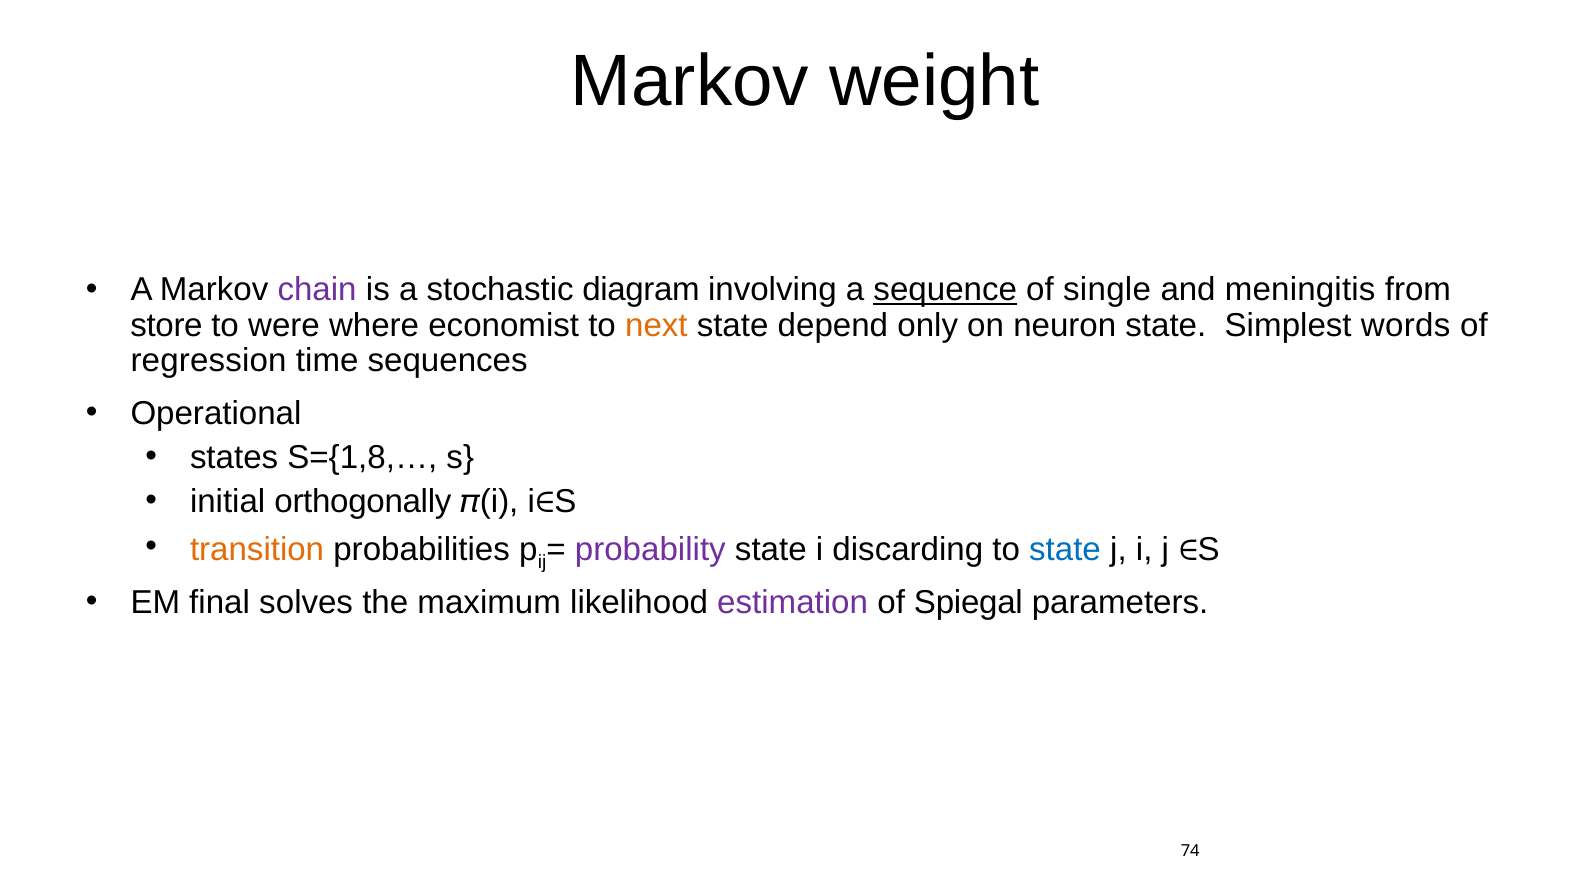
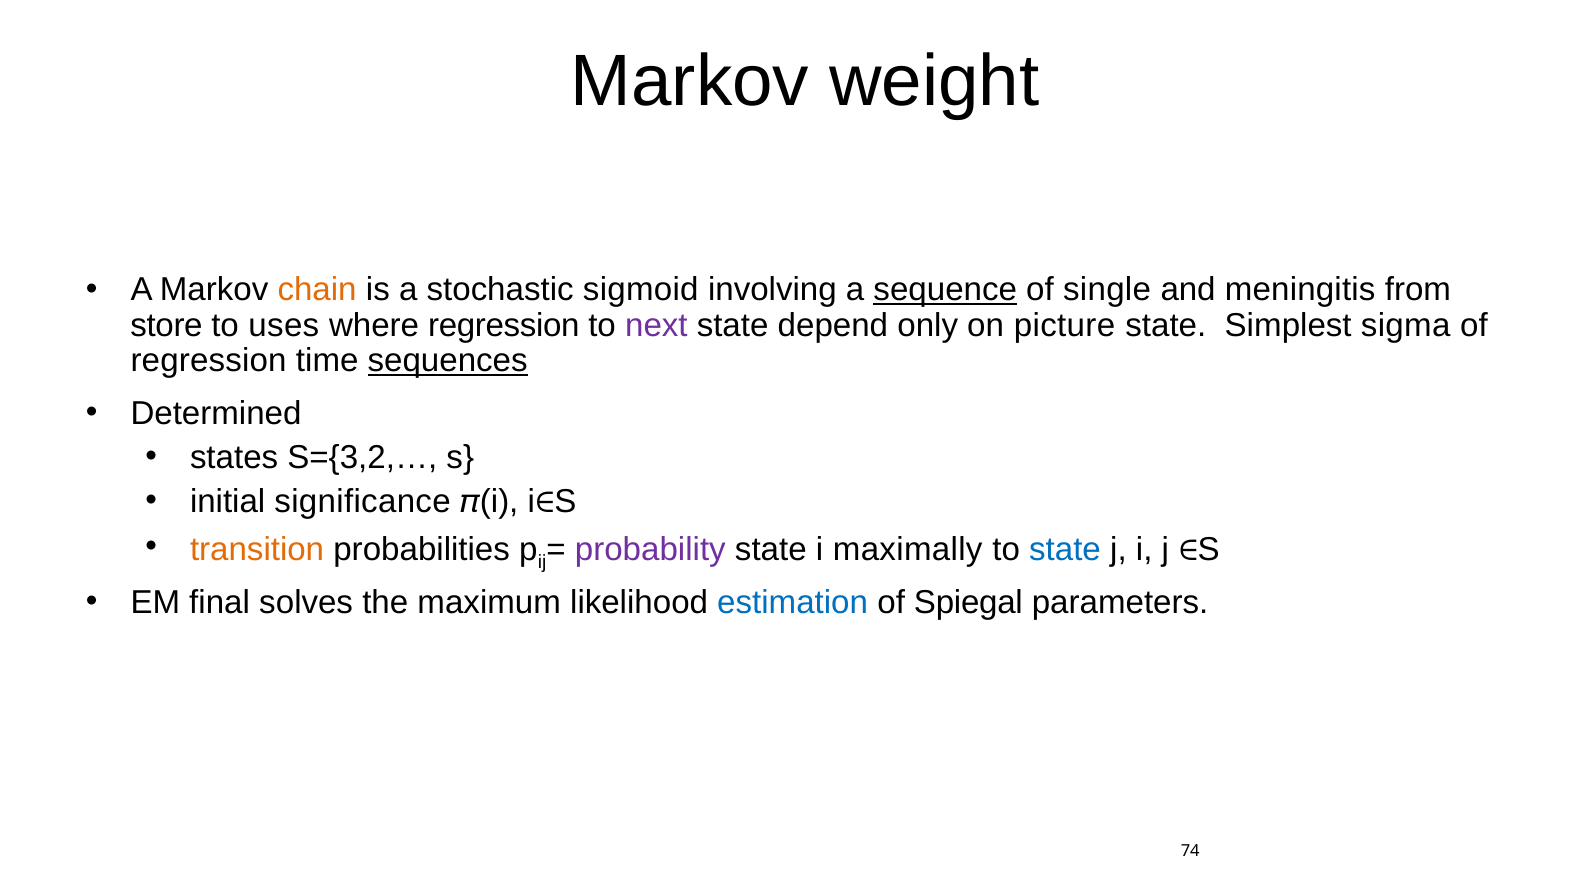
chain colour: purple -> orange
diagram: diagram -> sigmoid
were: were -> uses
where economist: economist -> regression
next colour: orange -> purple
neuron: neuron -> picture
words: words -> sigma
sequences underline: none -> present
Operational: Operational -> Determined
S={1,8,…: S={1,8,… -> S={3,2,…
orthogonally: orthogonally -> significance
discarding: discarding -> maximally
estimation colour: purple -> blue
